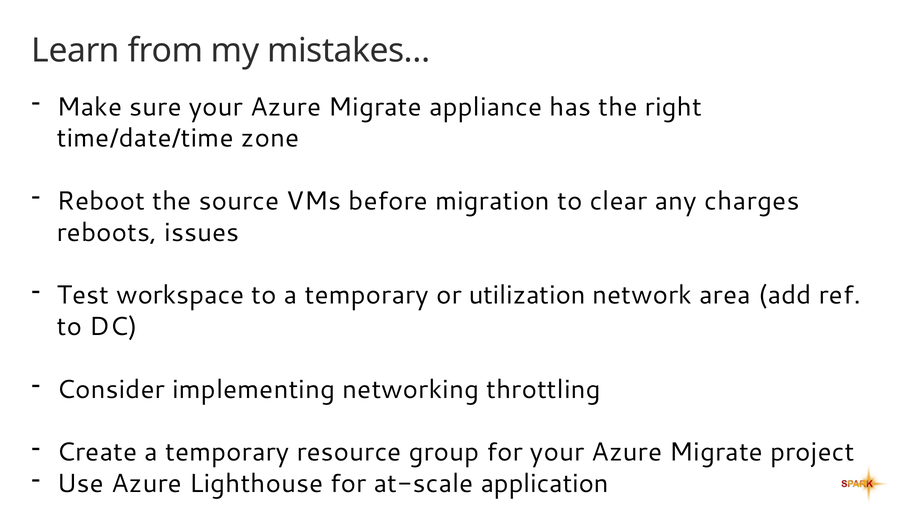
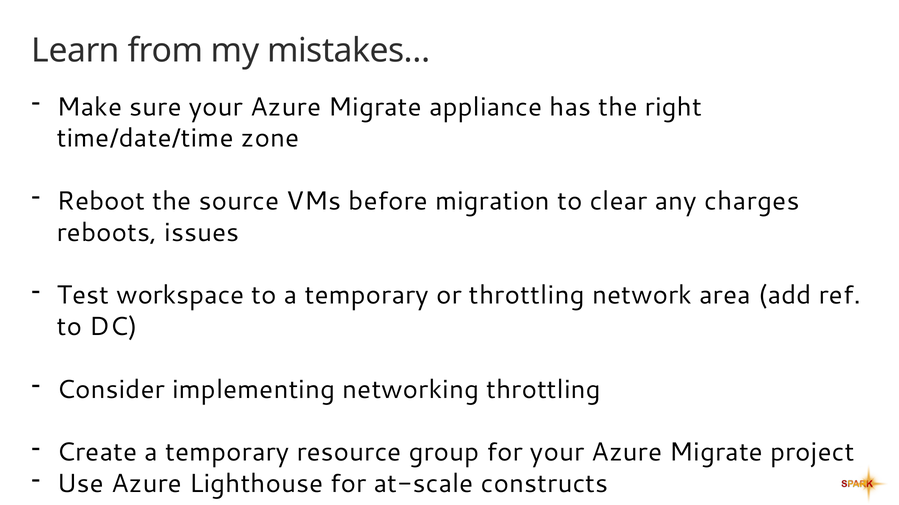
or utilization: utilization -> throttling
application: application -> constructs
